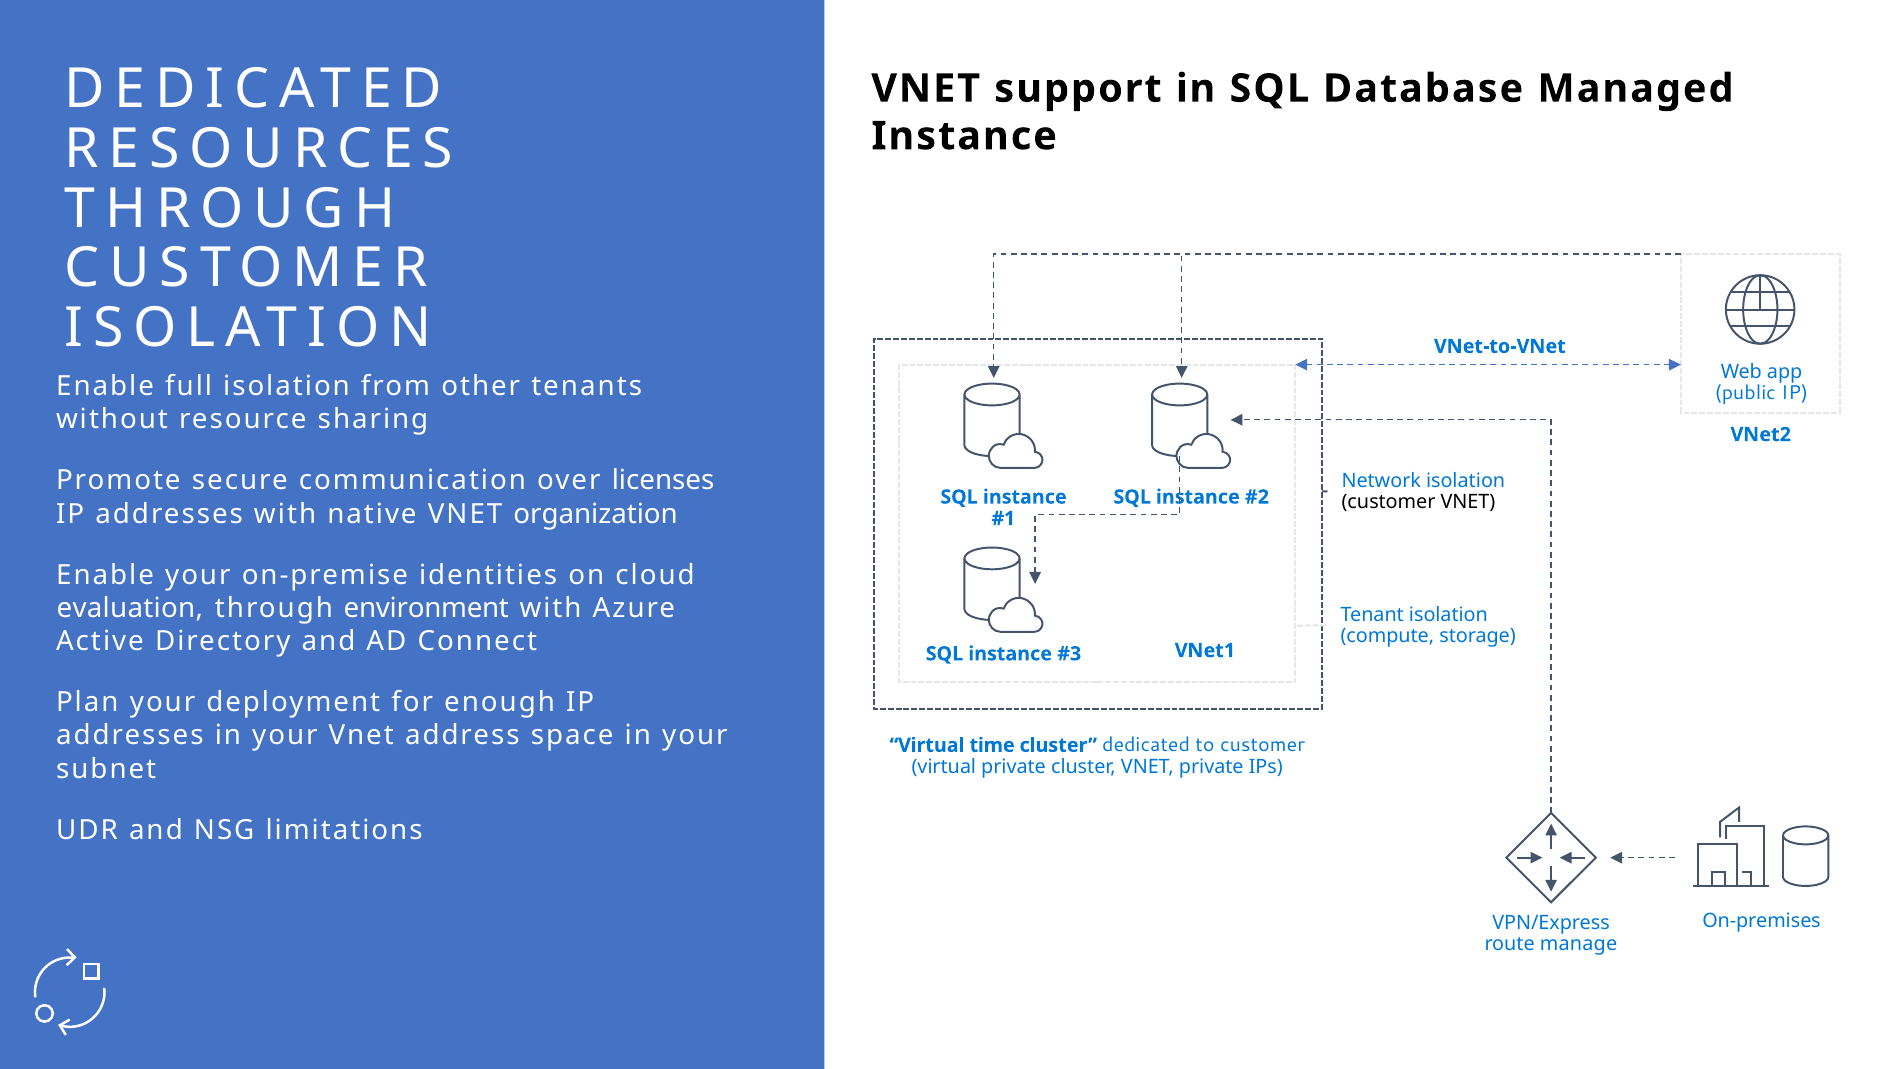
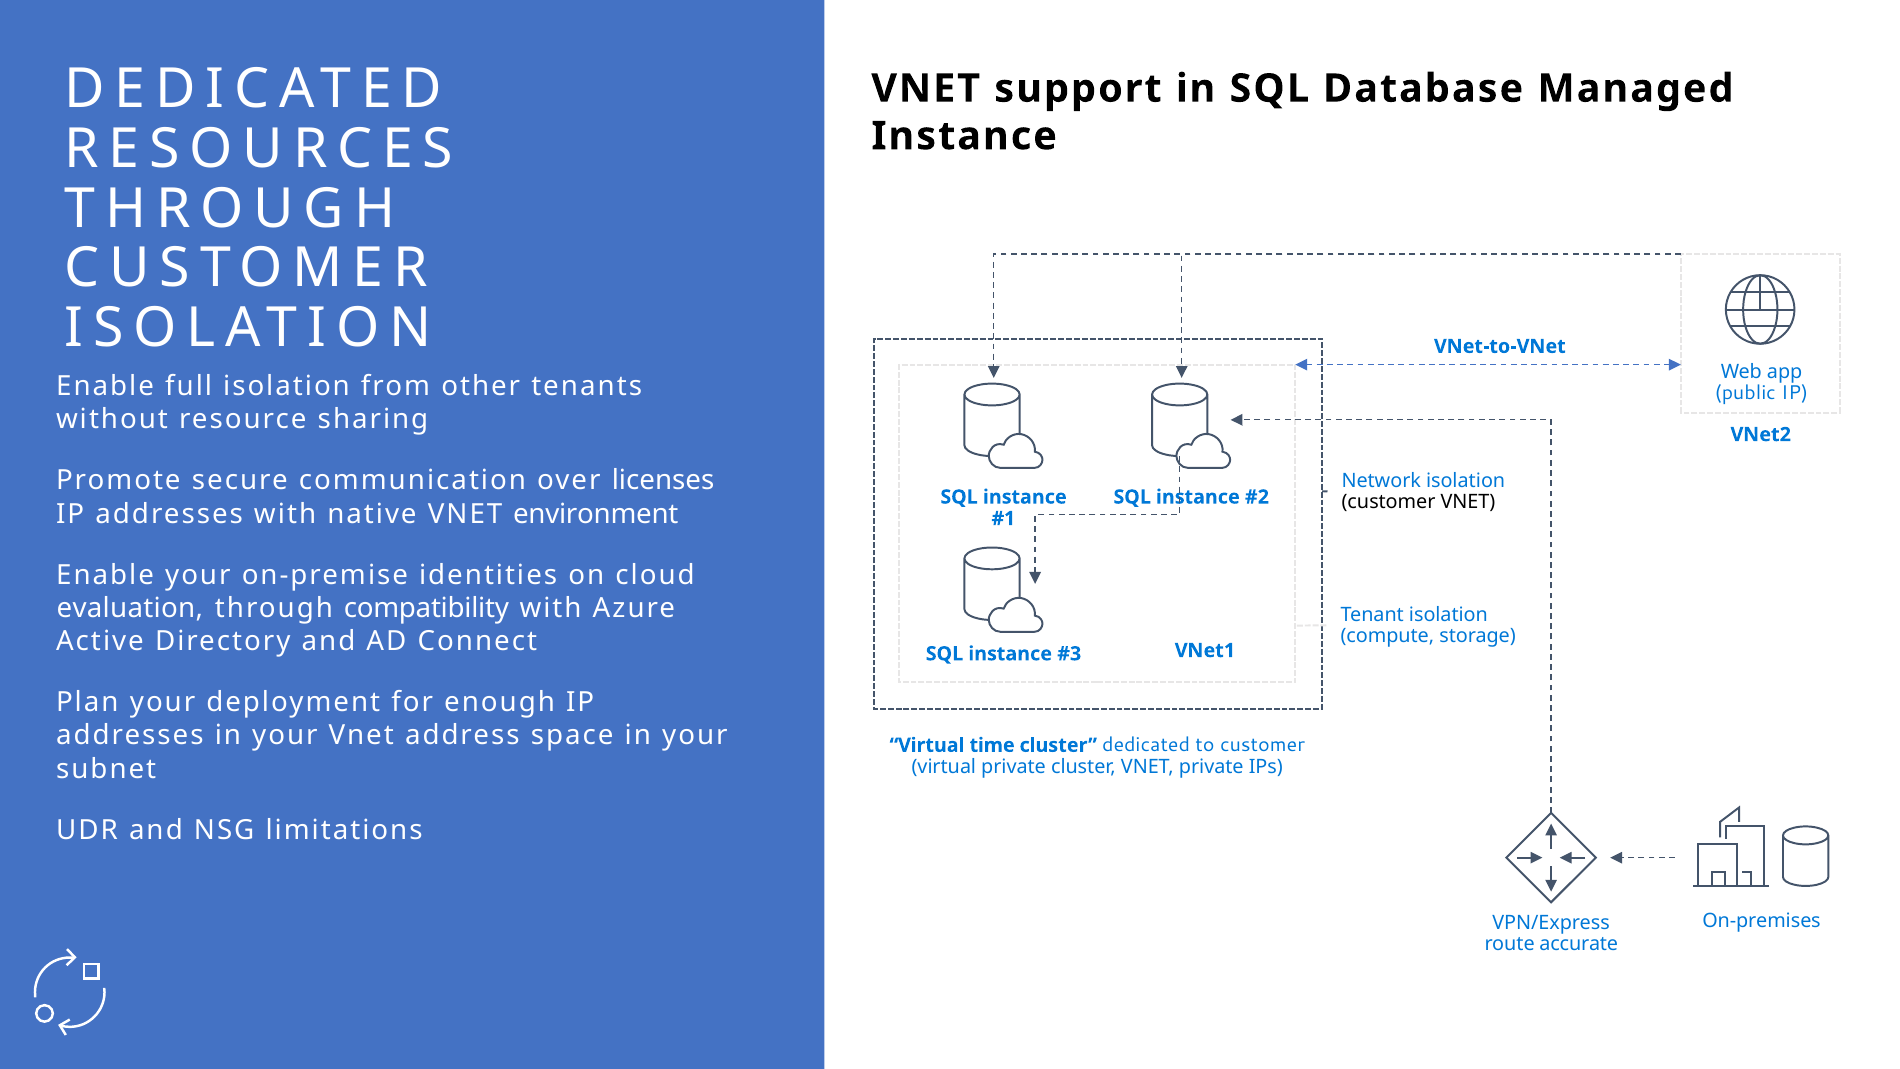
organization: organization -> environment
environment: environment -> compatibility
manage: manage -> accurate
